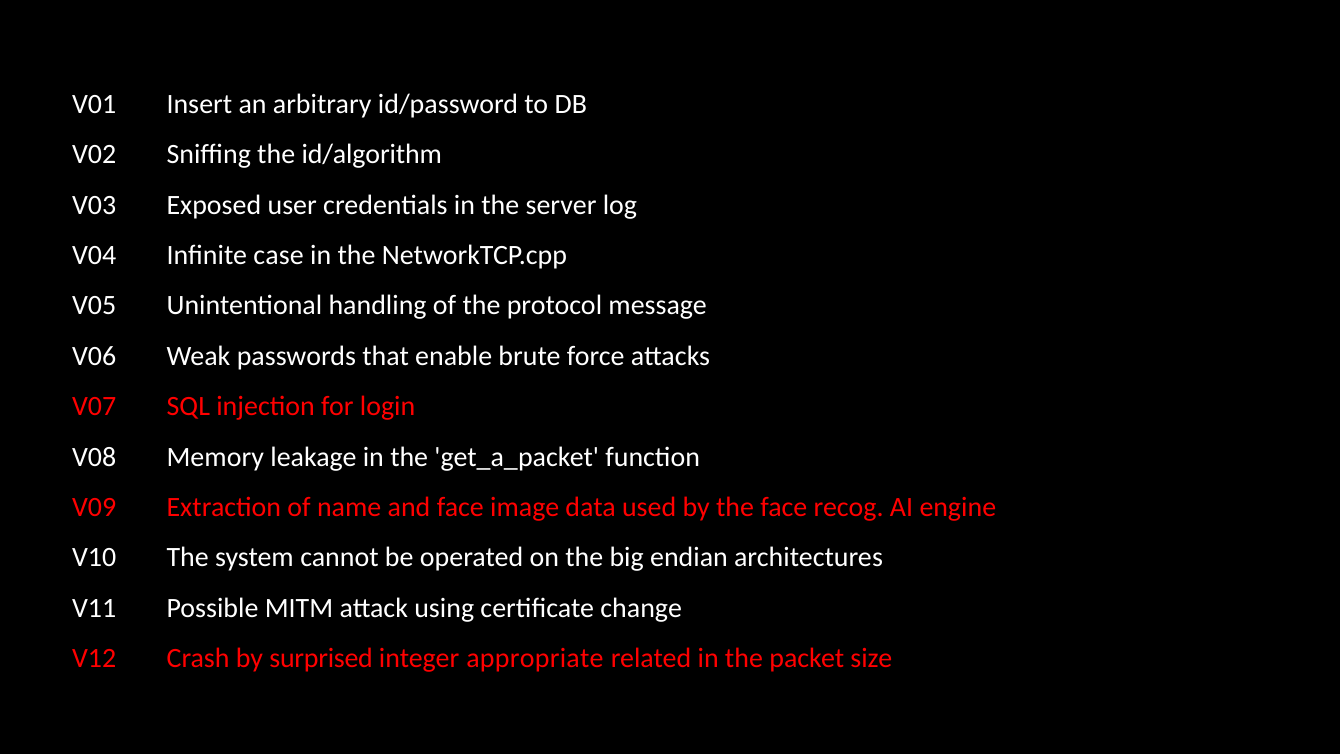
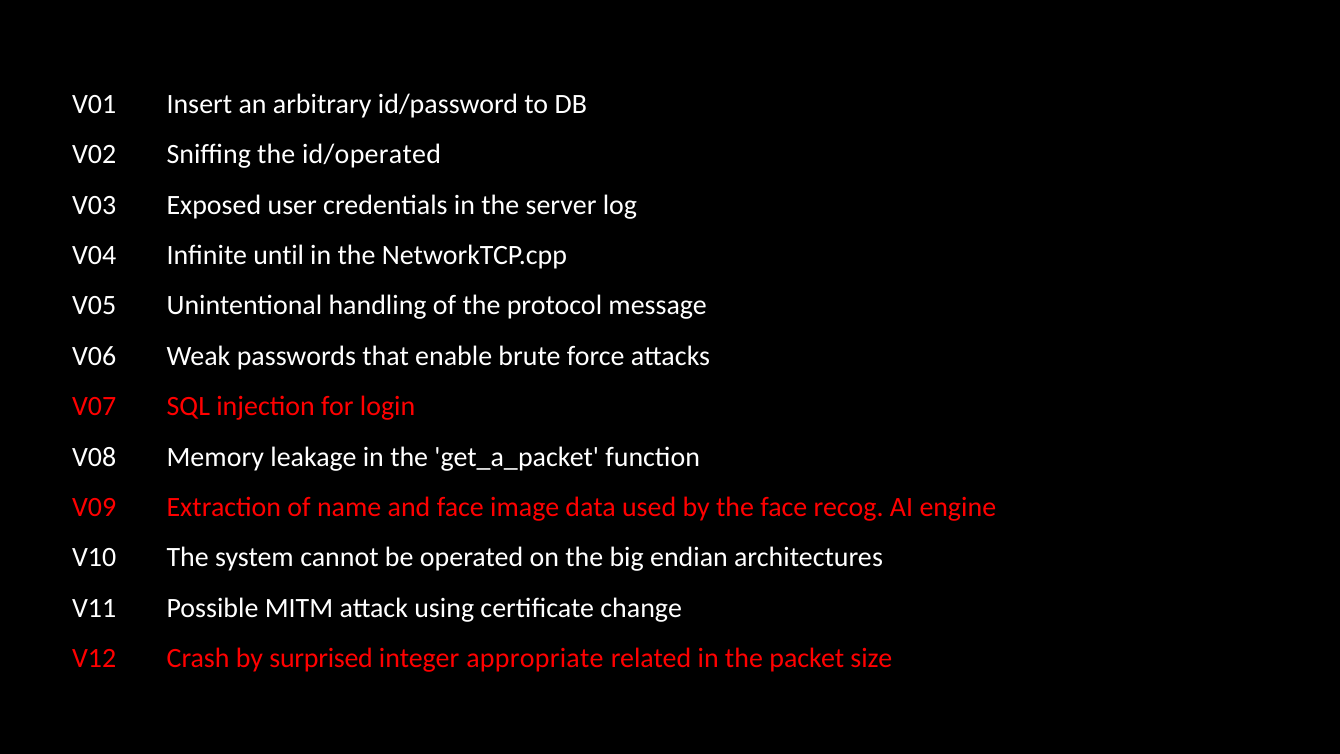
id/algorithm: id/algorithm -> id/operated
case: case -> until
